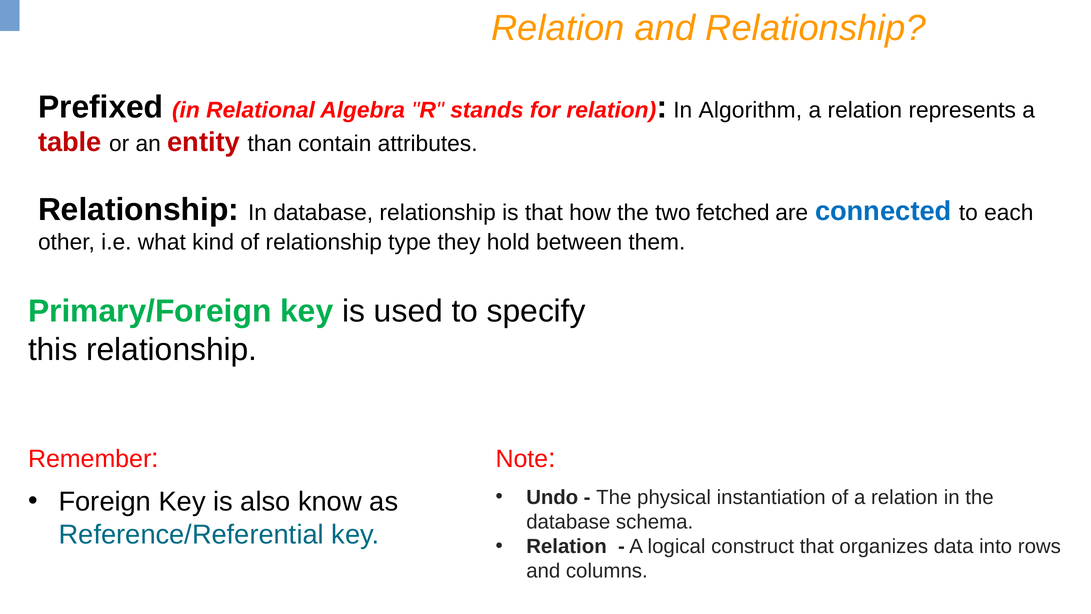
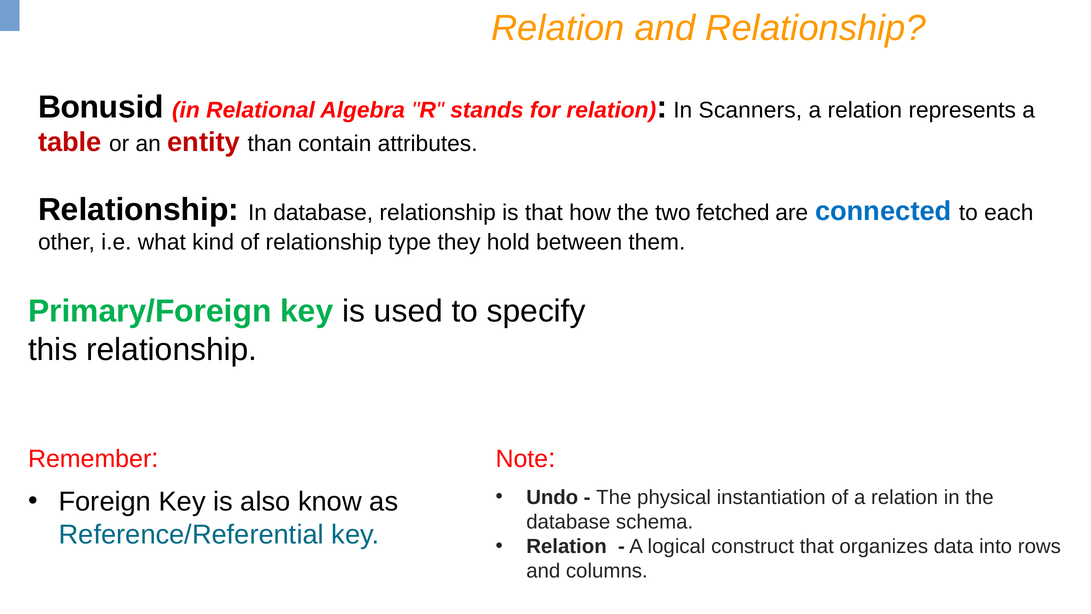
Prefixed: Prefixed -> Bonusid
Algorithm: Algorithm -> Scanners
